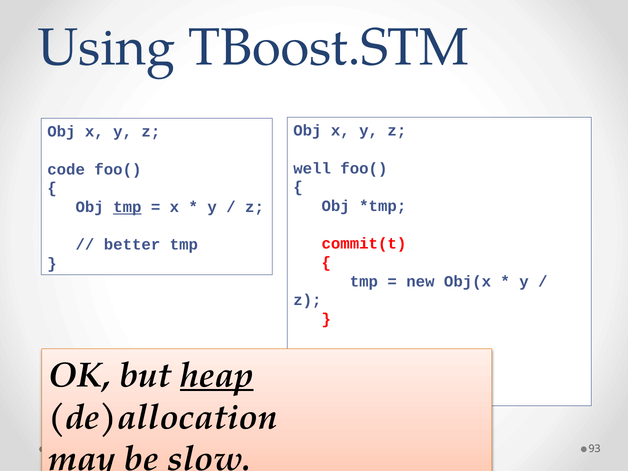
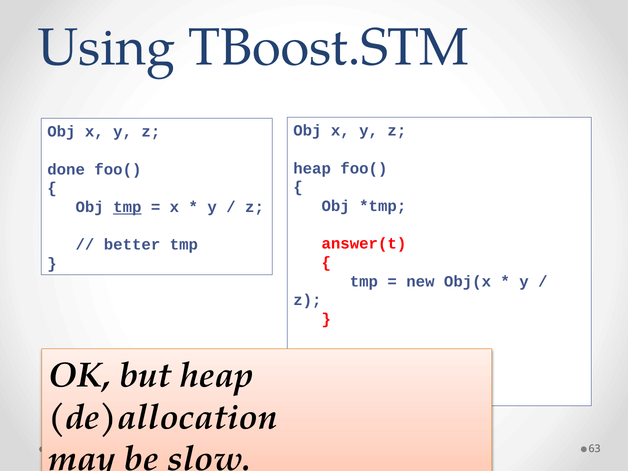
well at (312, 168): well -> heap
code: code -> done
commit(t: commit(t -> answer(t
heap at (217, 375) underline: present -> none
93: 93 -> 63
